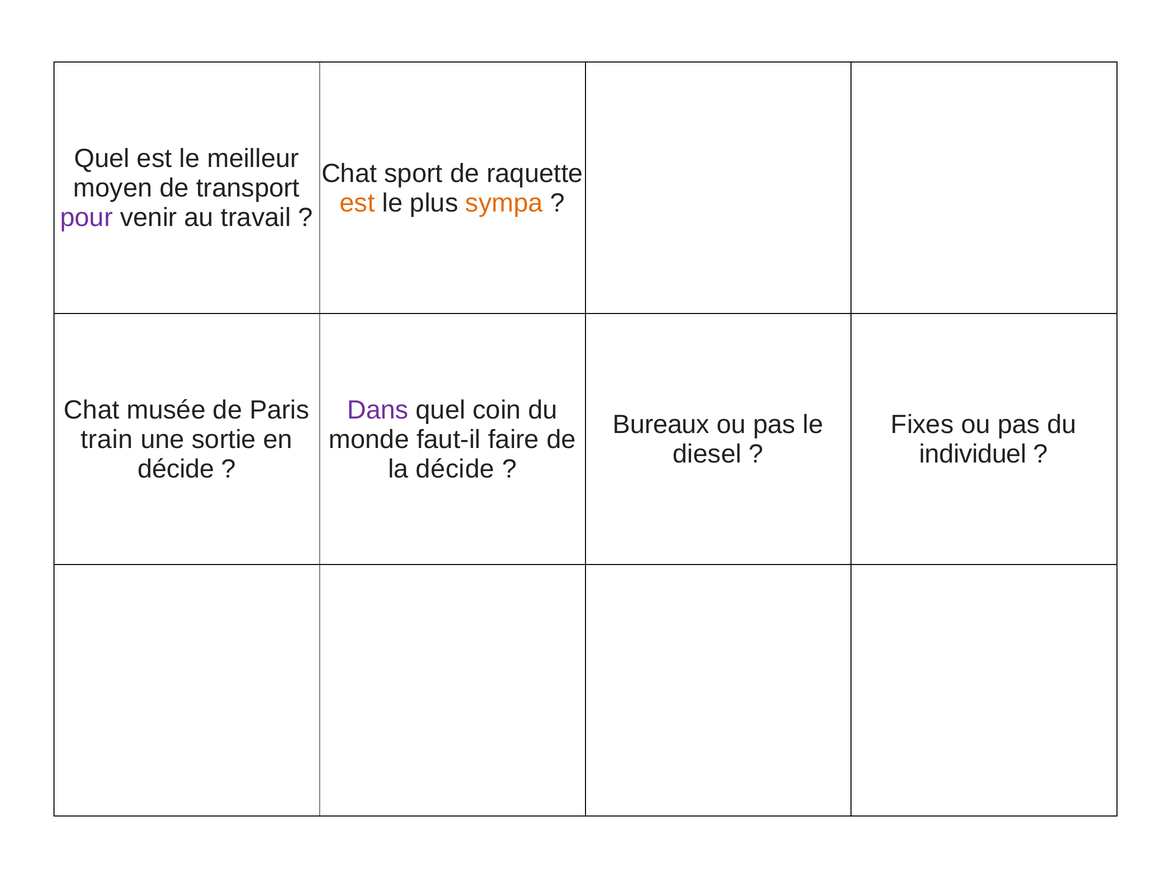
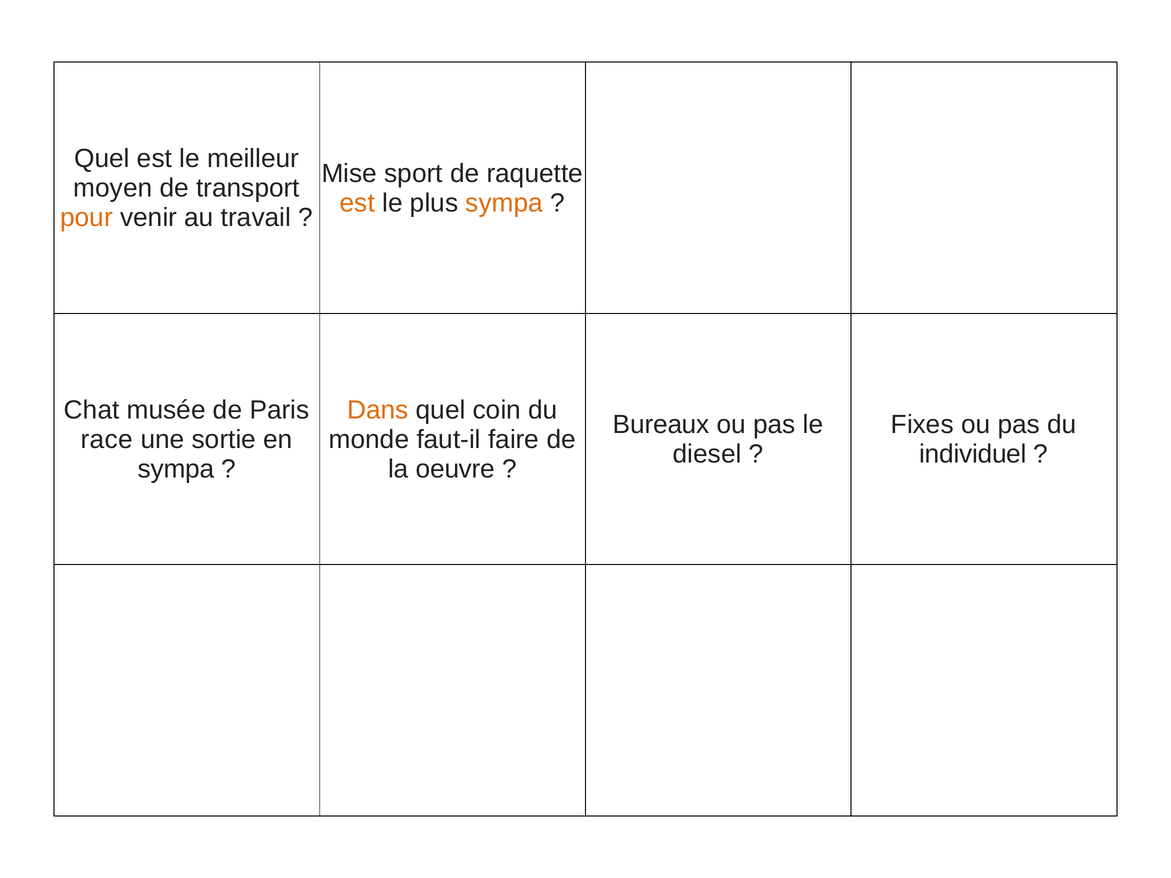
Chat at (349, 173): Chat -> Mise
pour colour: purple -> orange
Dans colour: purple -> orange
train: train -> race
décide at (176, 469): décide -> sympa
la décide: décide -> oeuvre
